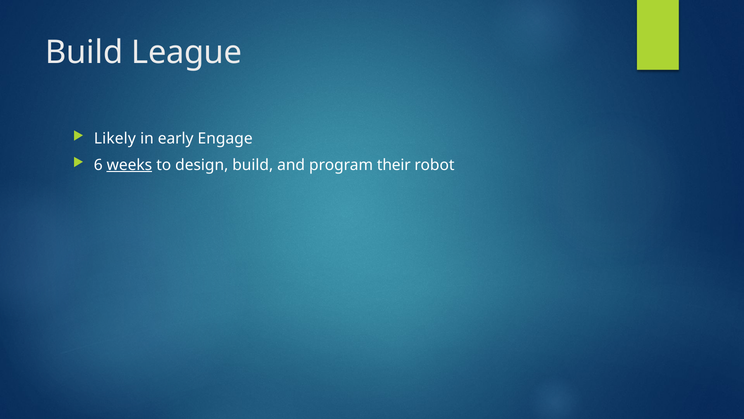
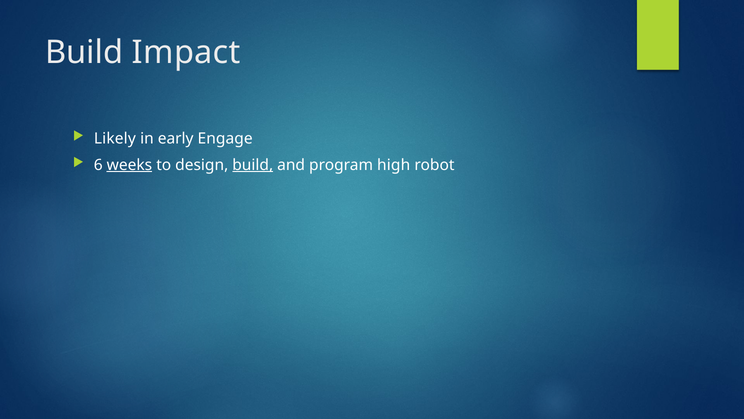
League: League -> Impact
build at (253, 165) underline: none -> present
their: their -> high
